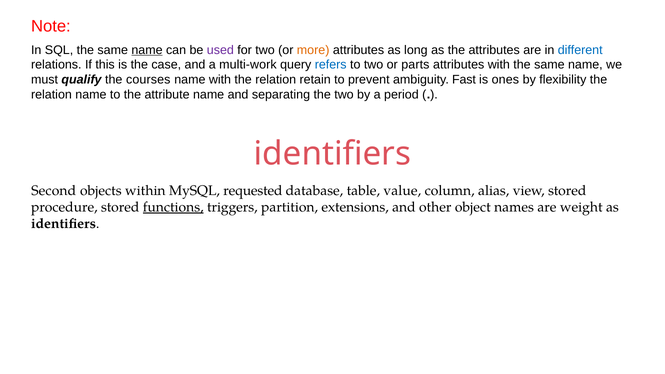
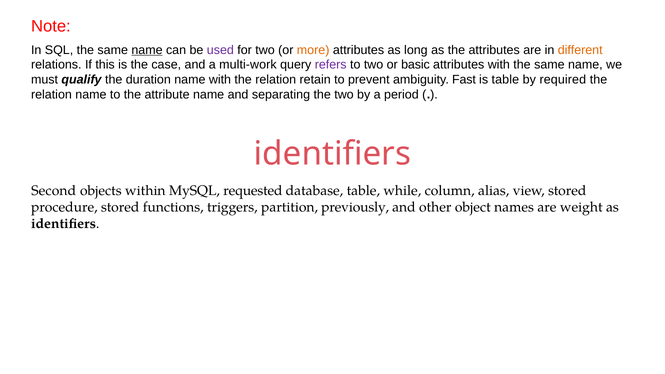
different colour: blue -> orange
refers colour: blue -> purple
parts: parts -> basic
courses: courses -> duration
is ones: ones -> table
flexibility: flexibility -> required
value: value -> while
functions underline: present -> none
extensions: extensions -> previously
